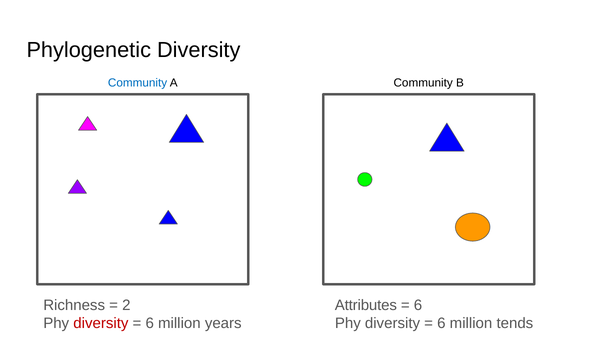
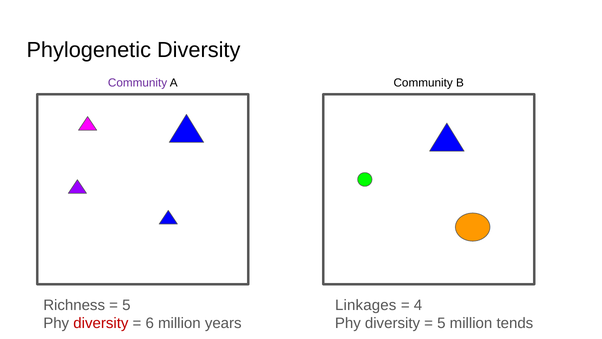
Community at (138, 83) colour: blue -> purple
2 at (126, 305): 2 -> 5
Attributes: Attributes -> Linkages
6 at (418, 305): 6 -> 4
6 at (441, 323): 6 -> 5
